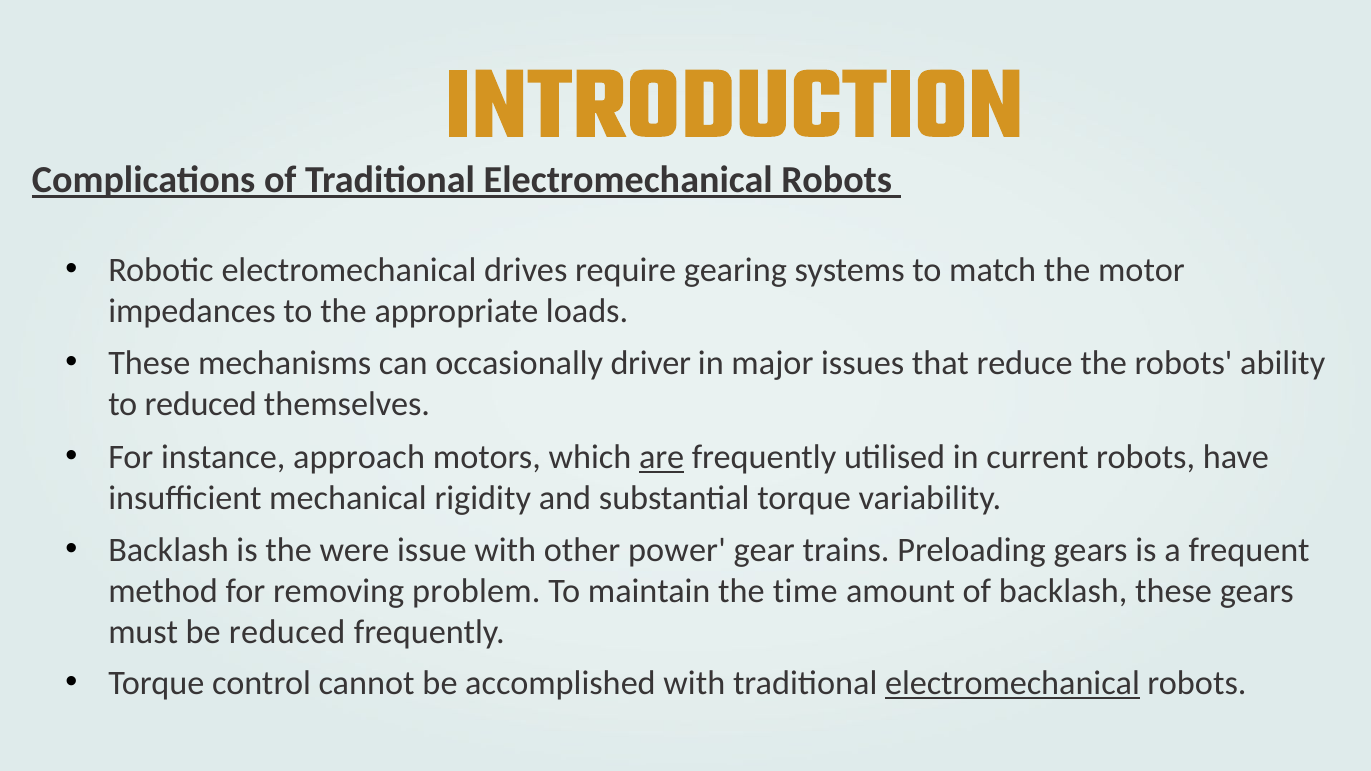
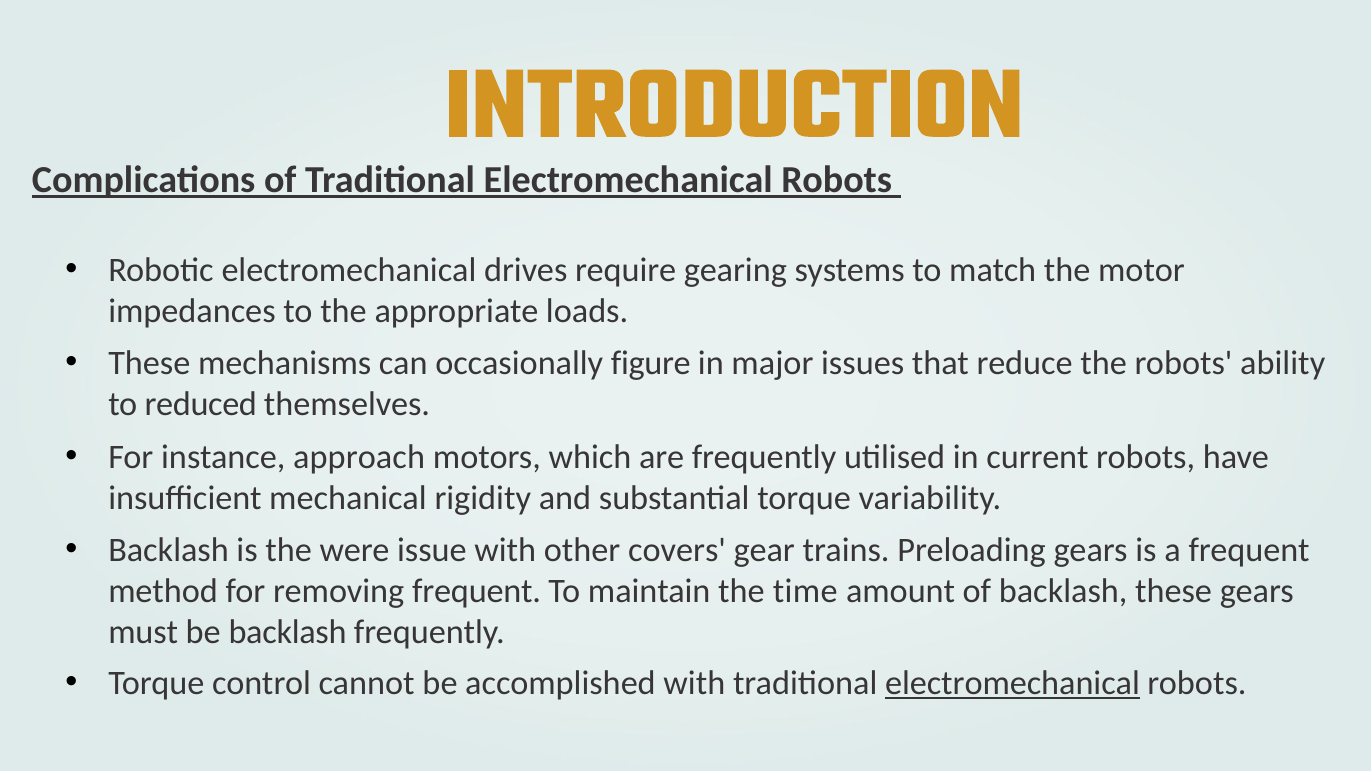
driver: driver -> figure
are underline: present -> none
power: power -> covers
removing problem: problem -> frequent
be reduced: reduced -> backlash
